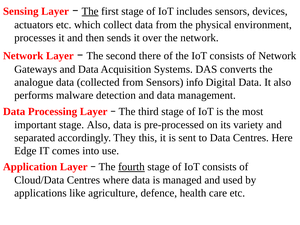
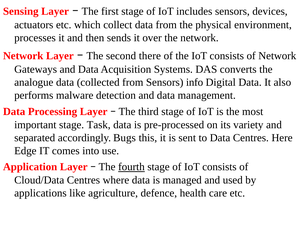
The at (90, 11) underline: present -> none
stage Also: Also -> Task
They: They -> Bugs
